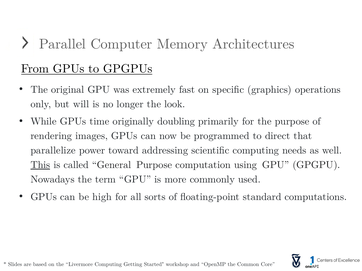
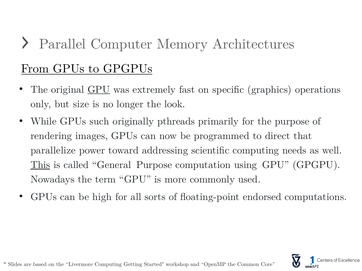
GPU at (99, 90) underline: none -> present
will: will -> size
time: time -> such
doubling: doubling -> pthreads
standard: standard -> endorsed
